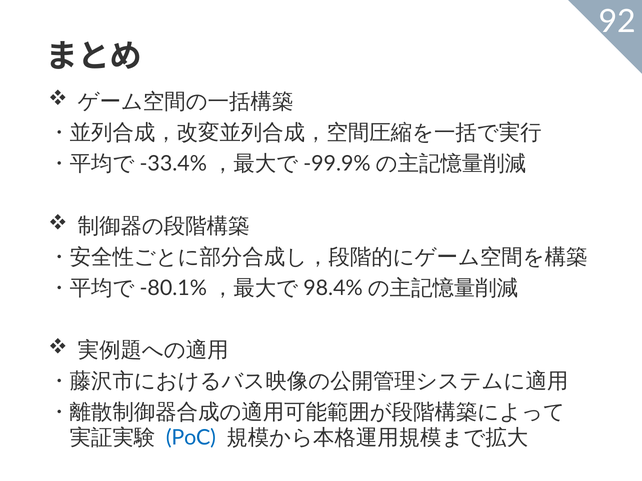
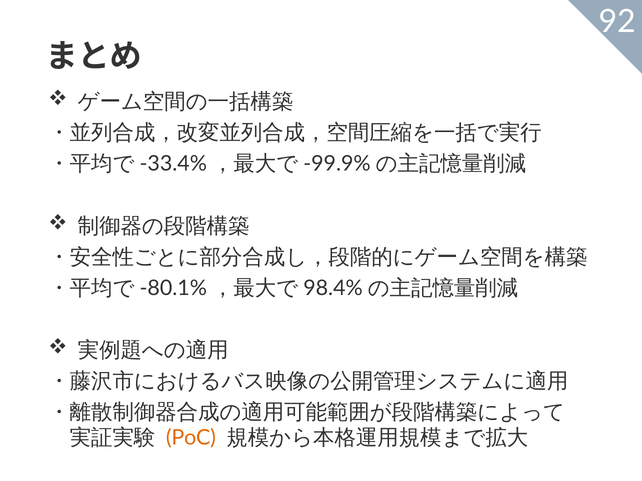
PoC colour: blue -> orange
